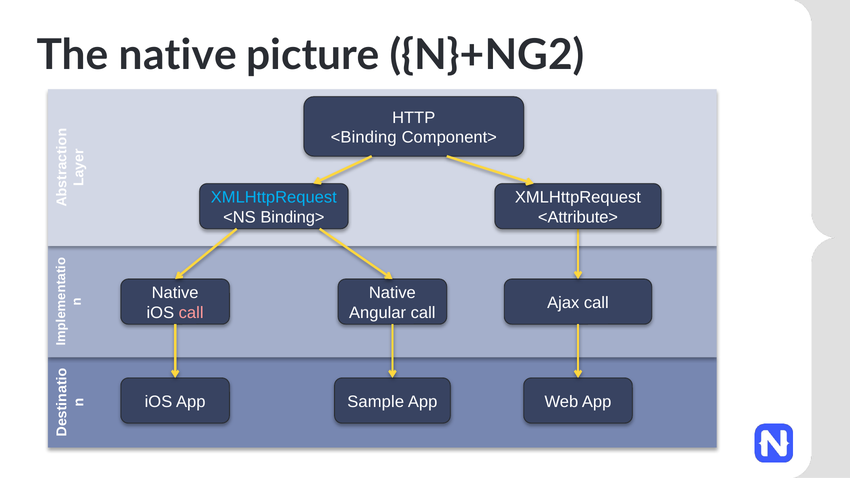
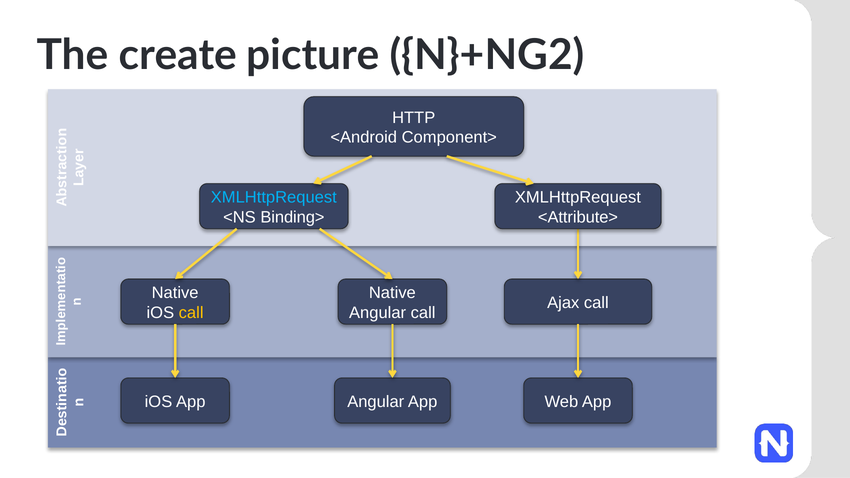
The native: native -> create
<Binding: <Binding -> <Android
call at (191, 313) colour: pink -> yellow
App Sample: Sample -> Angular
